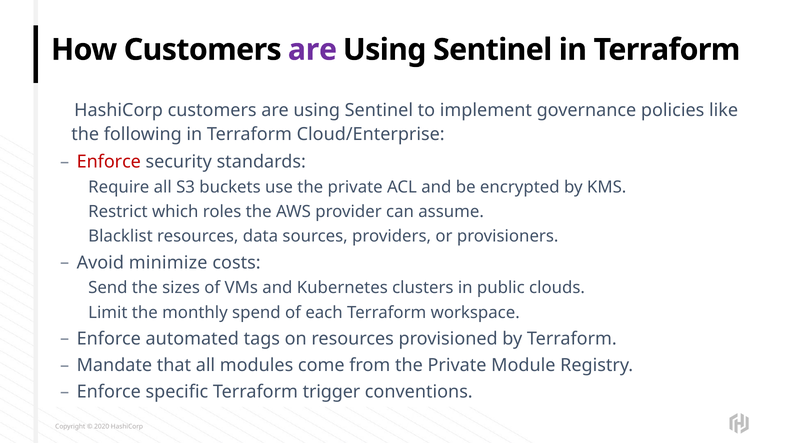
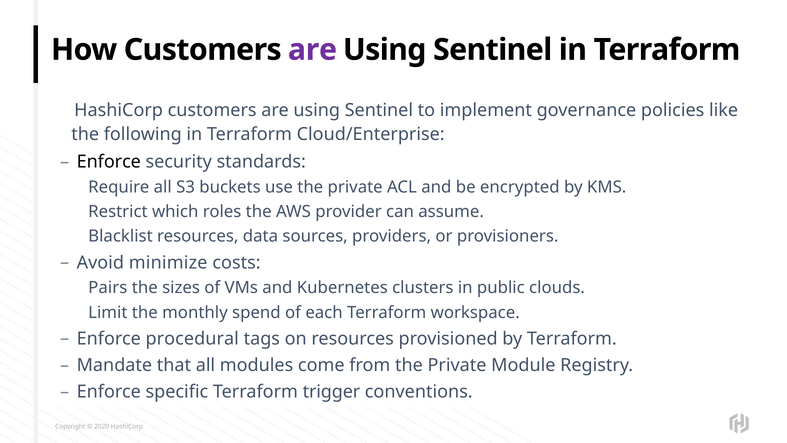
Enforce at (109, 162) colour: red -> black
Send: Send -> Pairs
automated: automated -> procedural
